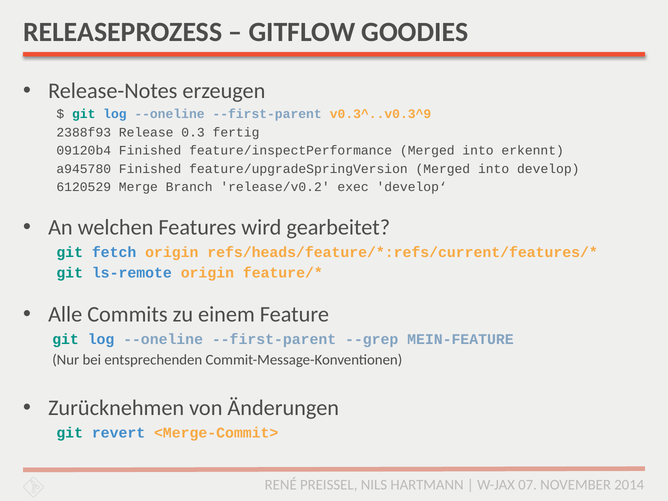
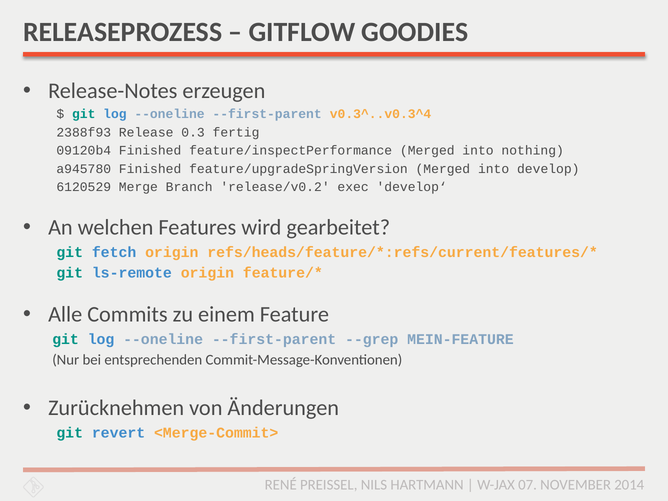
v0.3^..v0.3^9: v0.3^..v0.3^9 -> v0.3^..v0.3^4
erkennt: erkennt -> nothing
